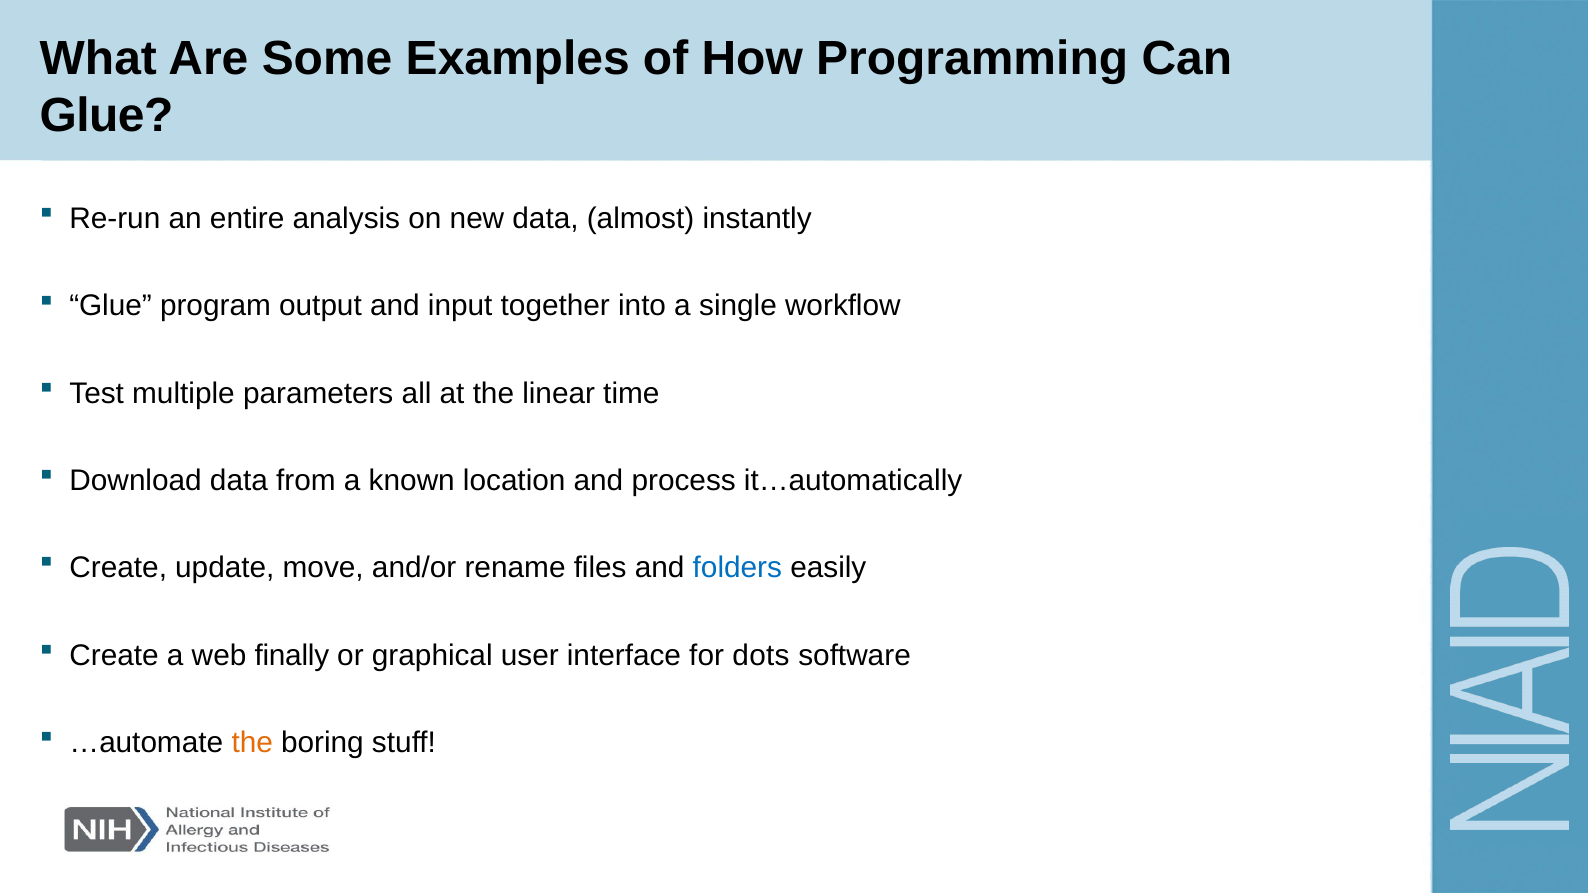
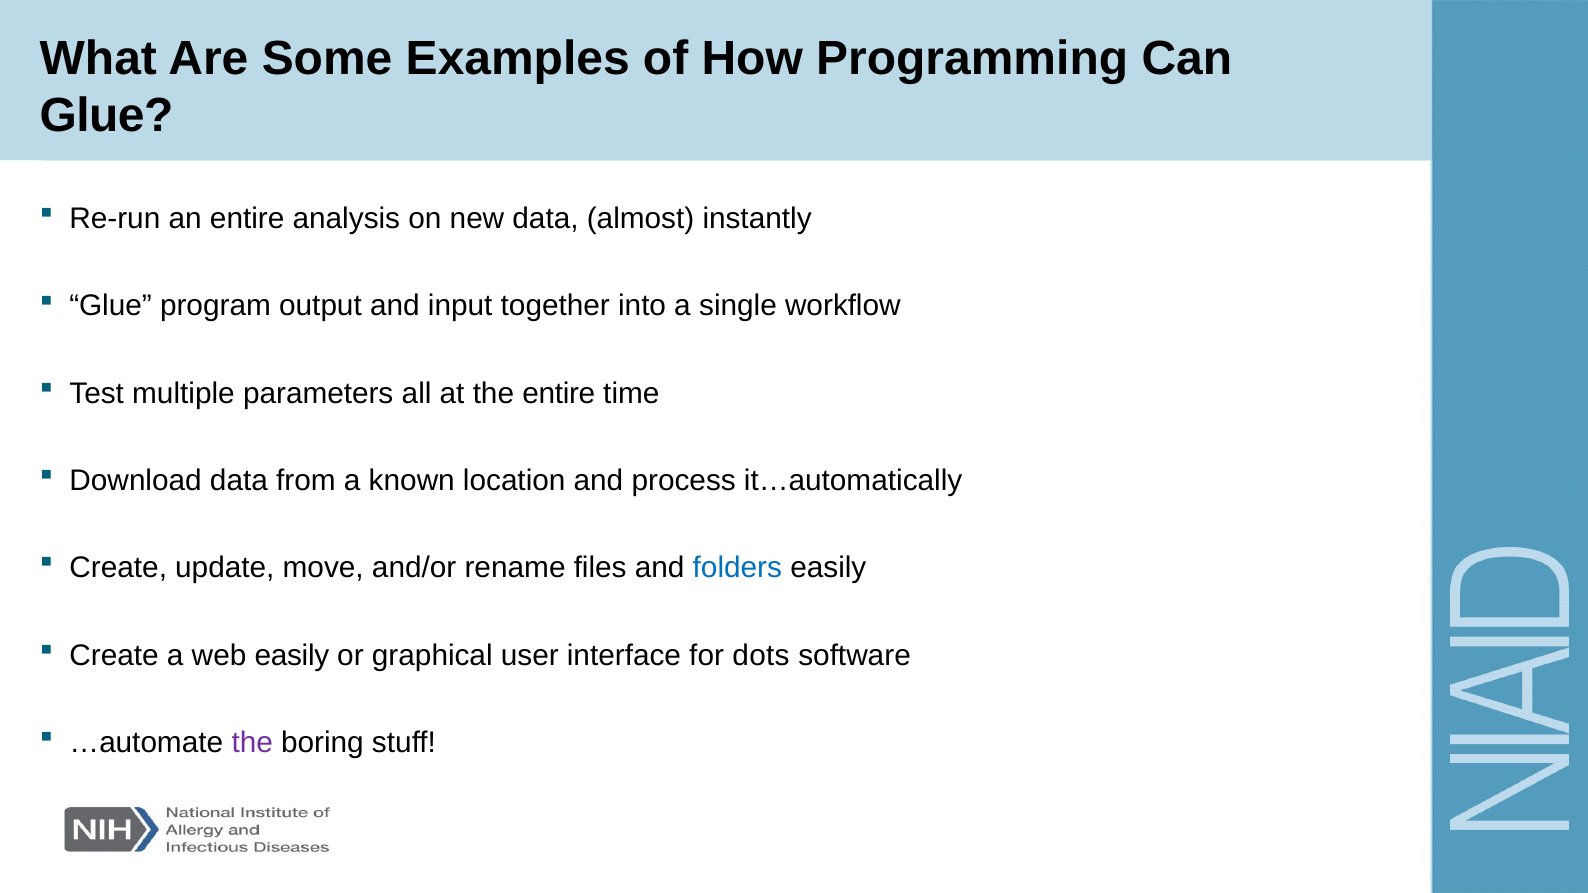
the linear: linear -> entire
web finally: finally -> easily
the at (252, 743) colour: orange -> purple
